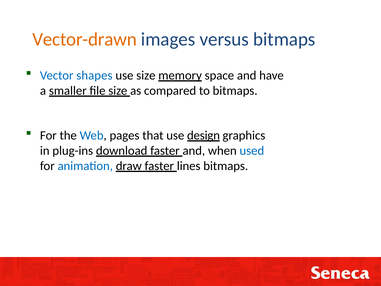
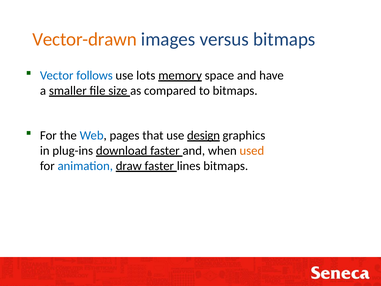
shapes: shapes -> follows
use size: size -> lots
used colour: blue -> orange
